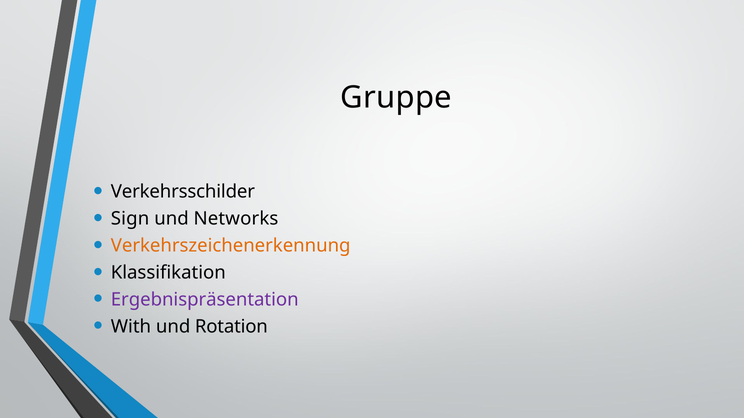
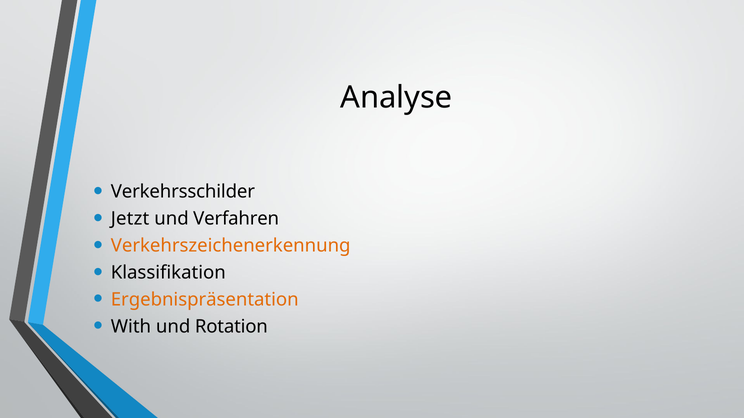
Gruppe: Gruppe -> Analyse
Sign: Sign -> Jetzt
Networks: Networks -> Verfahren
Ergebnispräsentation colour: purple -> orange
